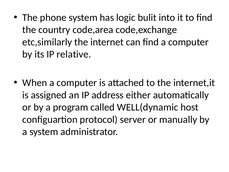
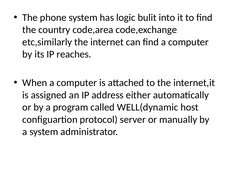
relative: relative -> reaches
